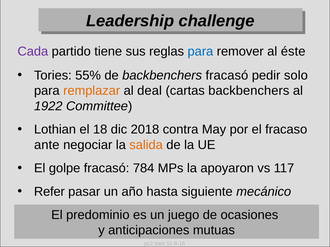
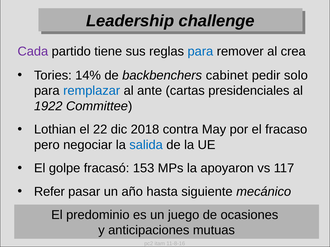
éste: éste -> crea
55%: 55% -> 14%
backbenchers fracasó: fracasó -> cabinet
remplazar colour: orange -> blue
deal: deal -> ante
cartas backbenchers: backbenchers -> presidenciales
18: 18 -> 22
ante: ante -> pero
salida colour: orange -> blue
784: 784 -> 153
